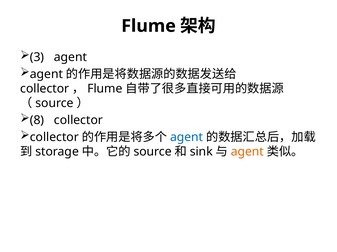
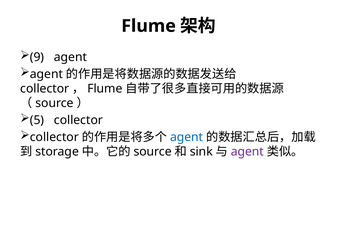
3: 3 -> 9
8: 8 -> 5
agent at (247, 152) colour: orange -> purple
